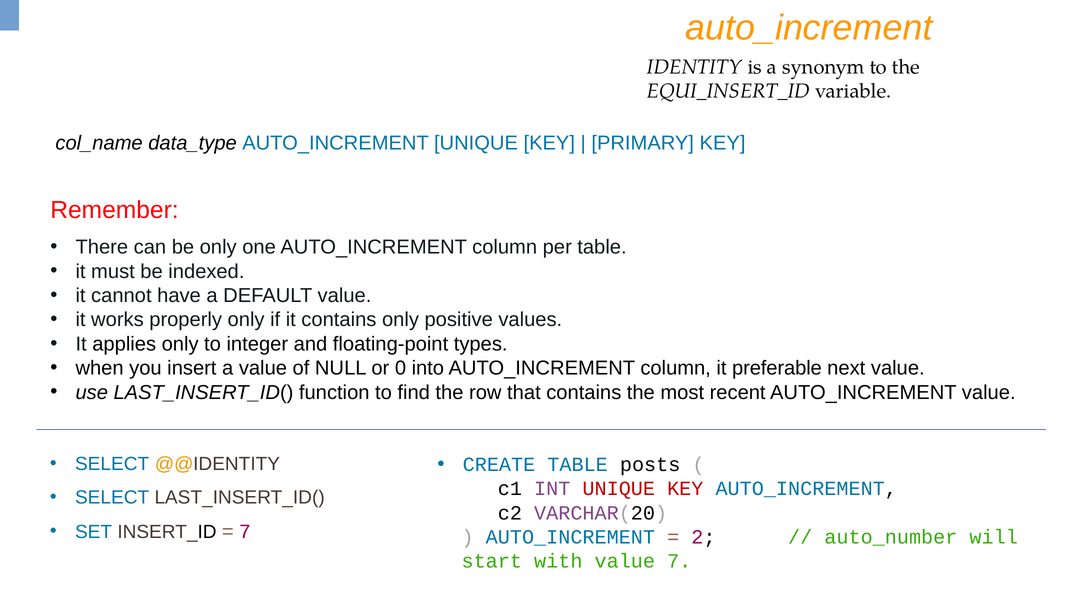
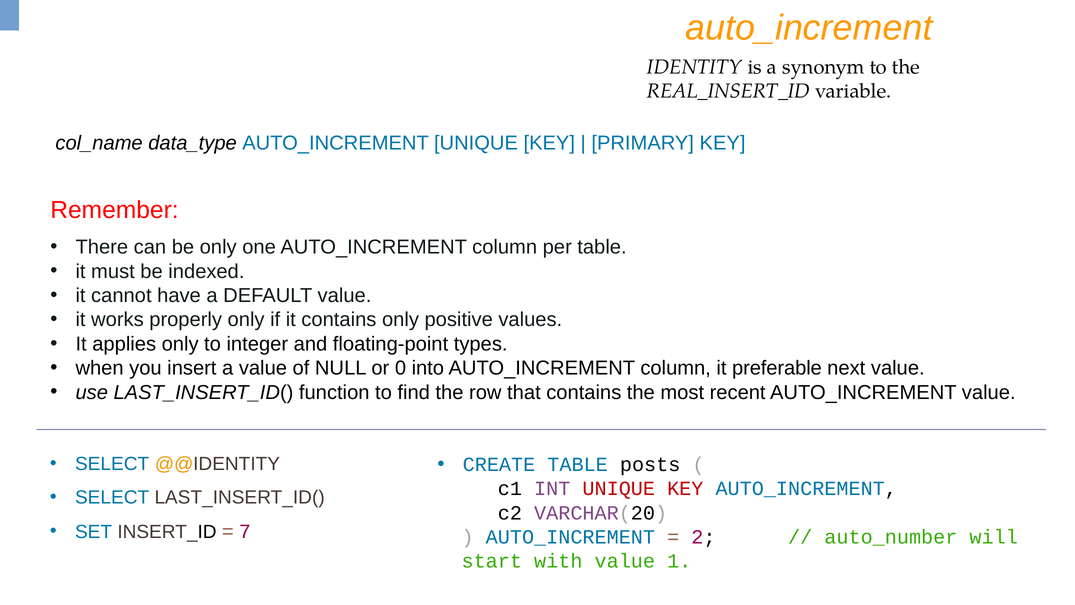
EQUI_INSERT_ID: EQUI_INSERT_ID -> REAL_INSERT_ID
value 7: 7 -> 1
